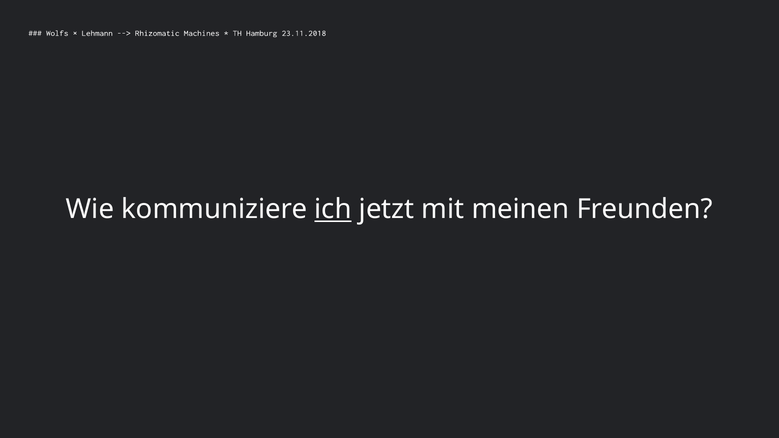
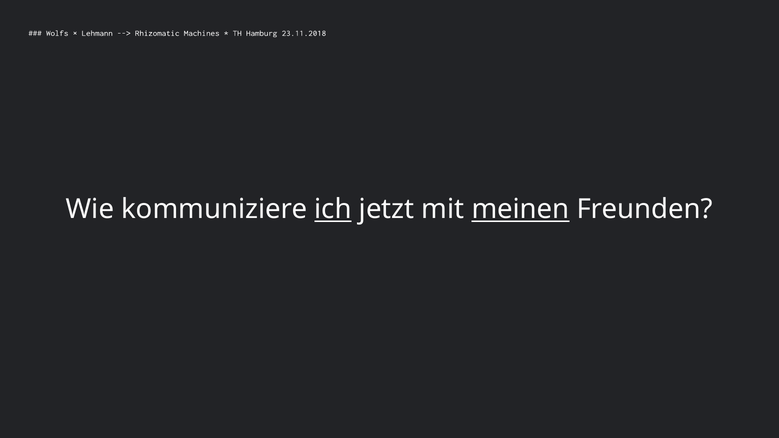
meinen underline: none -> present
